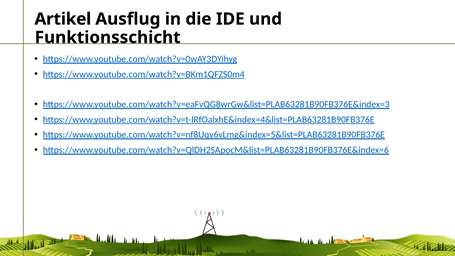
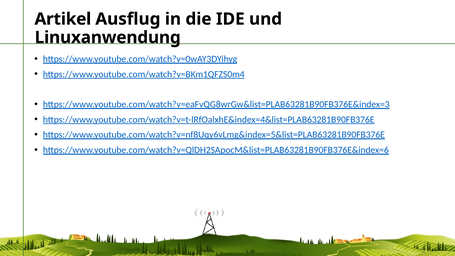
Funktionsschicht: Funktionsschicht -> Linuxanwendung
